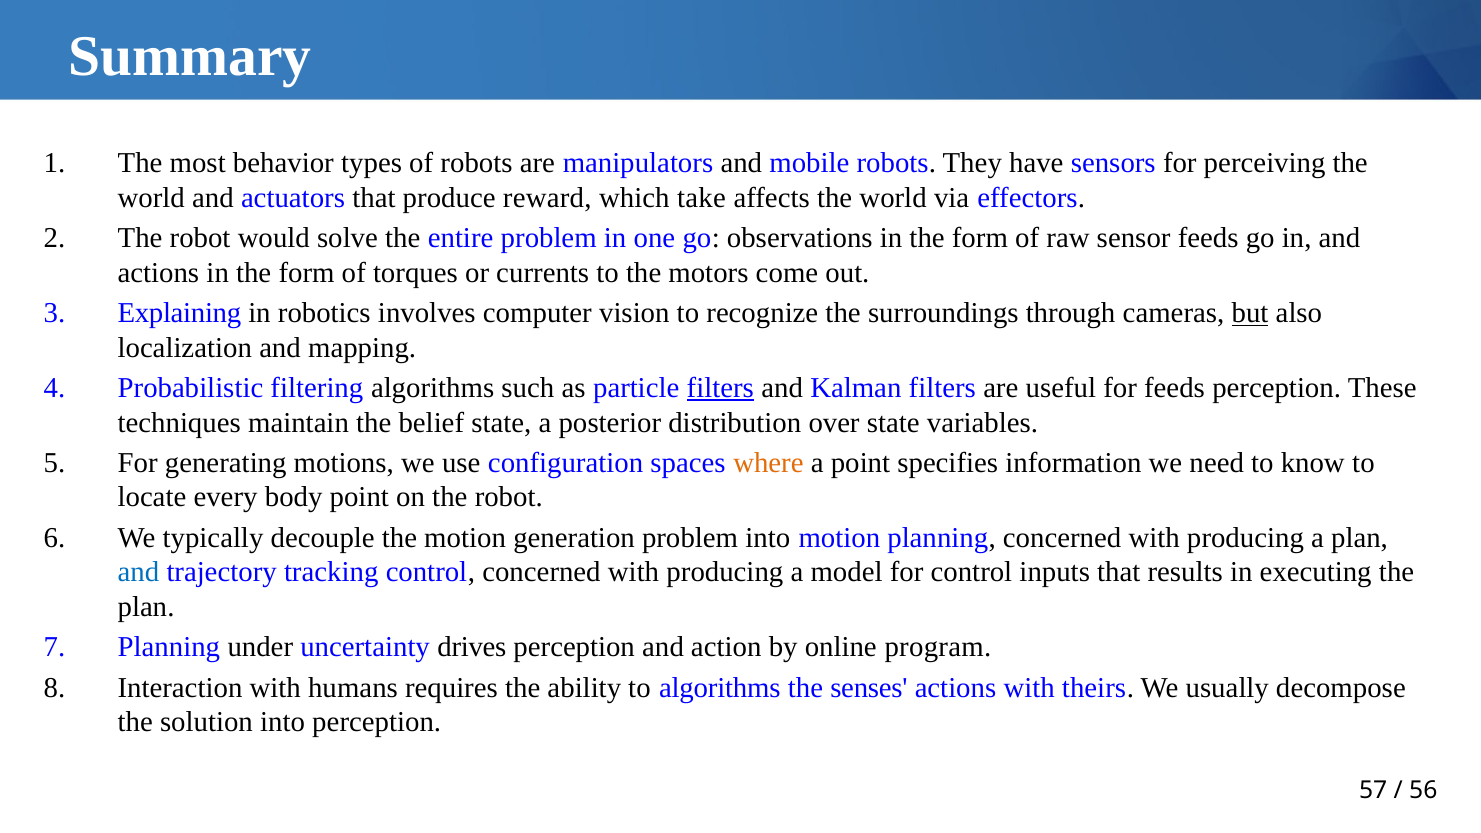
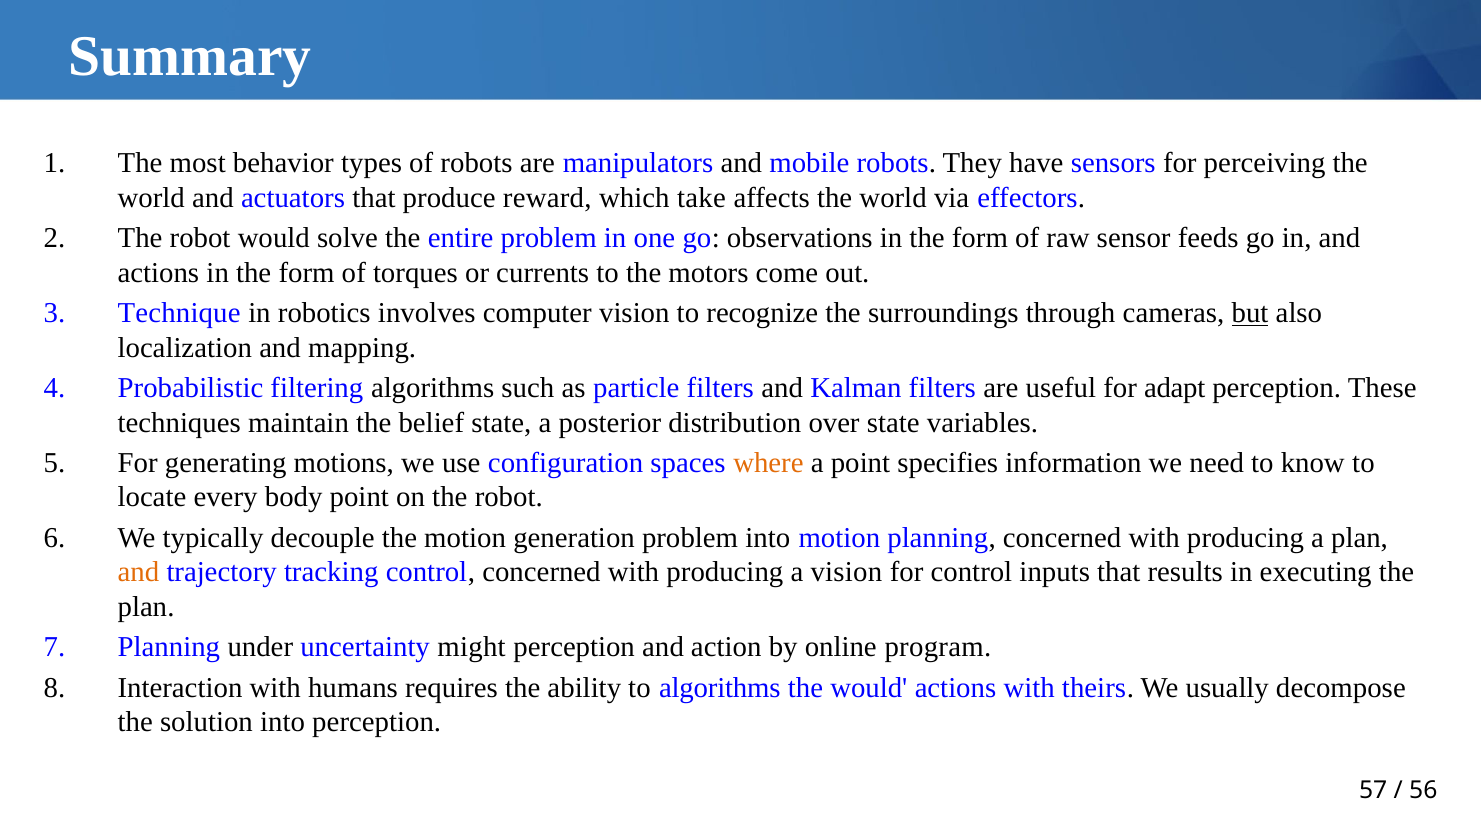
Explaining: Explaining -> Technique
filters at (720, 388) underline: present -> none
for feeds: feeds -> adapt
and at (138, 572) colour: blue -> orange
a model: model -> vision
drives: drives -> might
the senses: senses -> would
